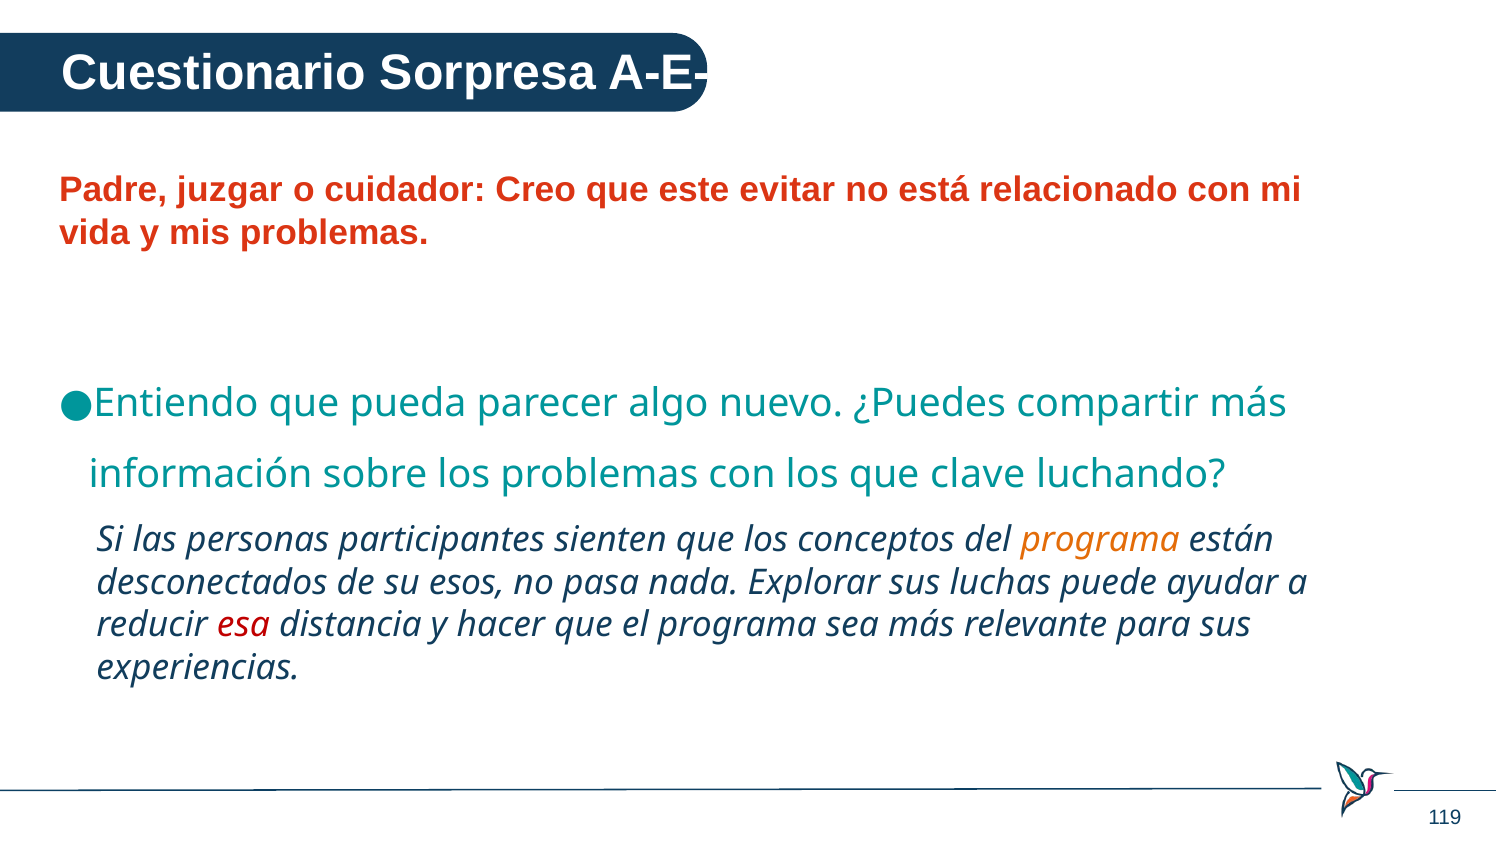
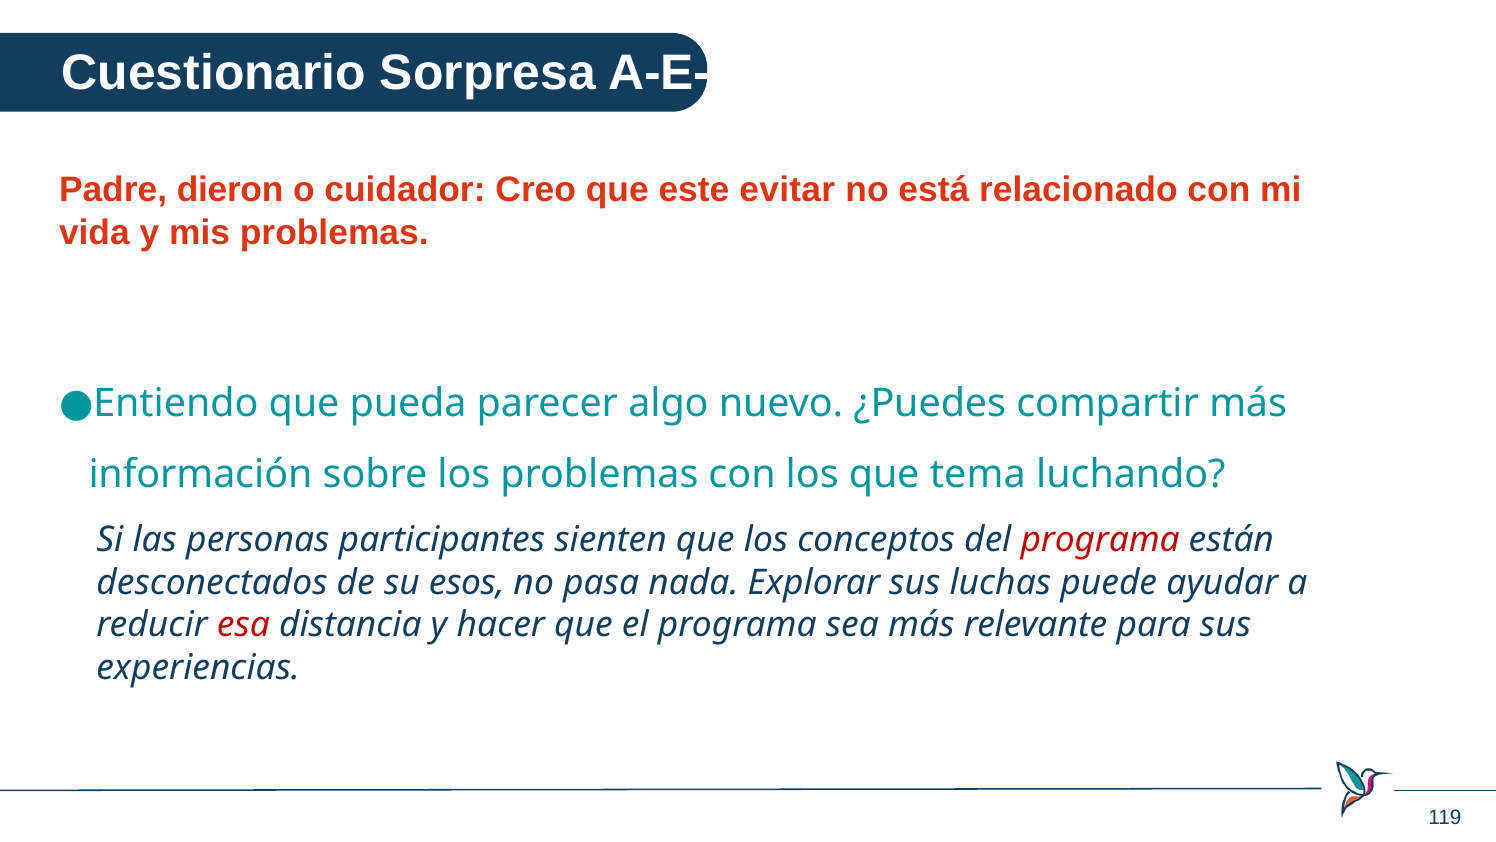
juzgar: juzgar -> dieron
clave: clave -> tema
programa at (1100, 540) colour: orange -> red
